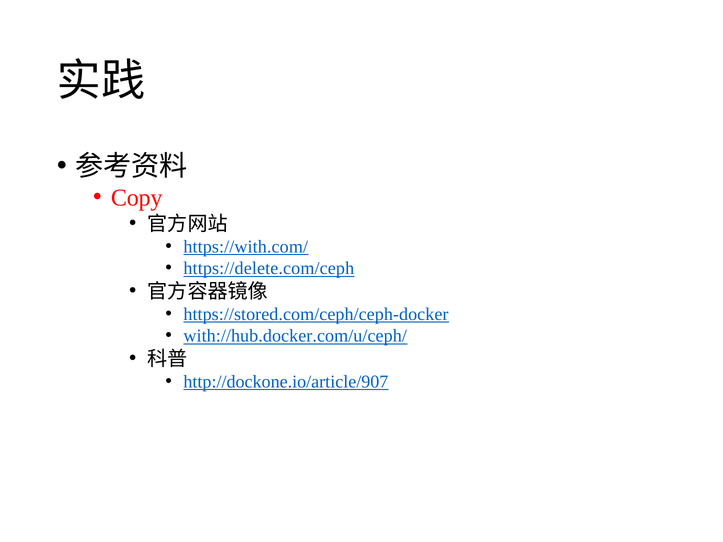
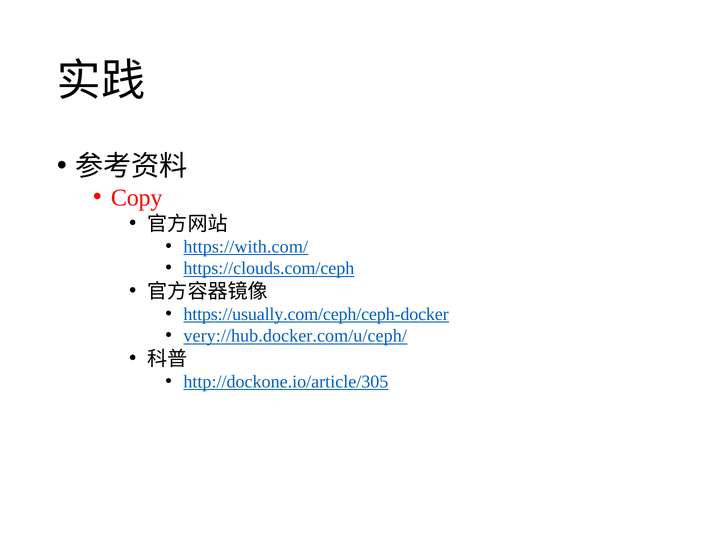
https://delete.com/ceph: https://delete.com/ceph -> https://clouds.com/ceph
https://stored.com/ceph/ceph-docker: https://stored.com/ceph/ceph-docker -> https://usually.com/ceph/ceph-docker
with://hub.docker.com/u/ceph/: with://hub.docker.com/u/ceph/ -> very://hub.docker.com/u/ceph/
http://dockone.io/article/907: http://dockone.io/article/907 -> http://dockone.io/article/305
